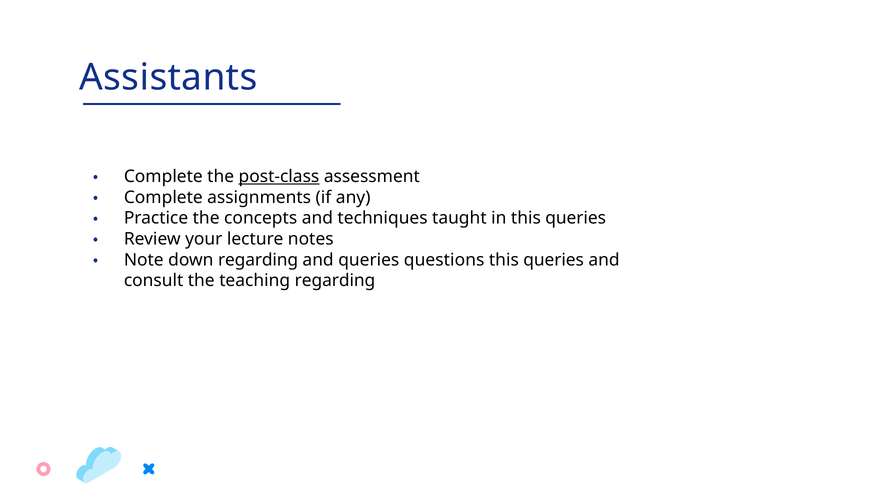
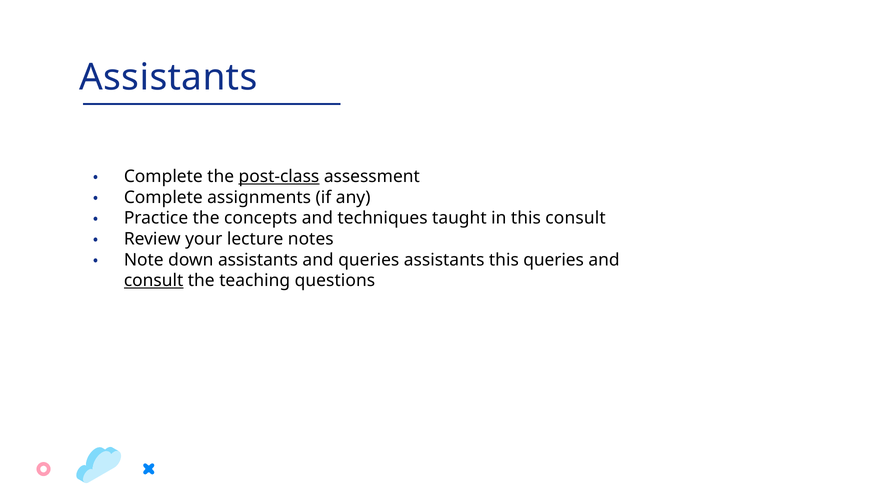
in this queries: queries -> consult
down regarding: regarding -> assistants
queries questions: questions -> assistants
consult at (154, 281) underline: none -> present
teaching regarding: regarding -> questions
